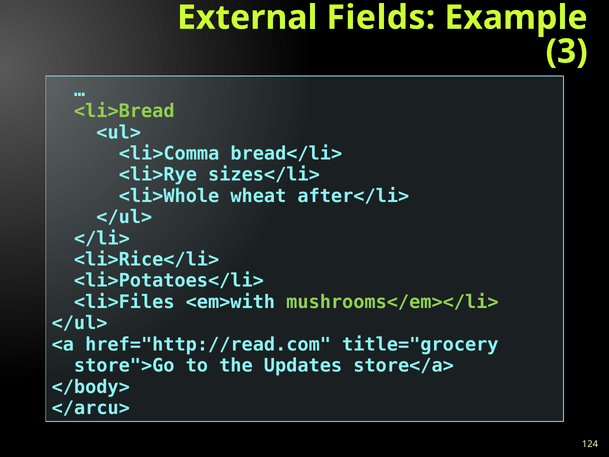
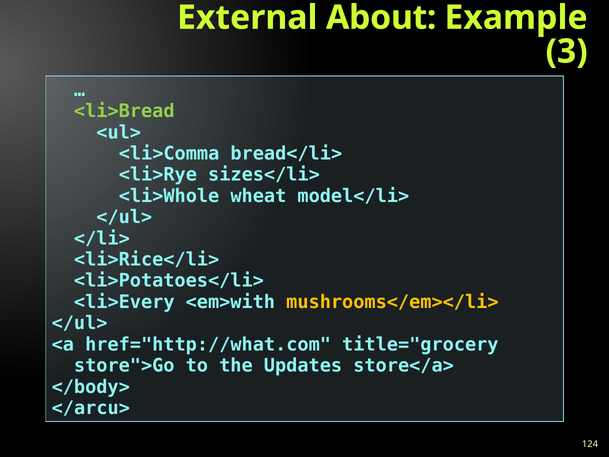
Fields: Fields -> About
after</li>: after</li> -> model</li>
<li>Files: <li>Files -> <li>Every
mushrooms</em></li> colour: light green -> yellow
href="http://read.com: href="http://read.com -> href="http://what.com
